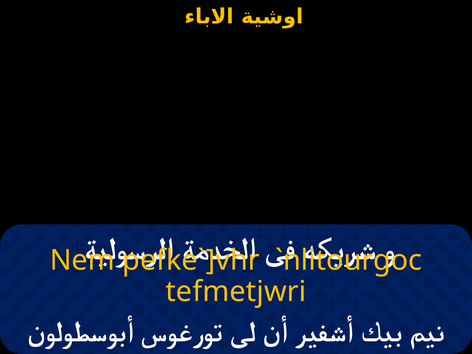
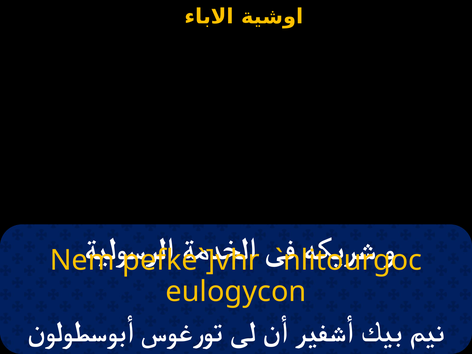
tefmetjwri: tefmetjwri -> eulogycon
